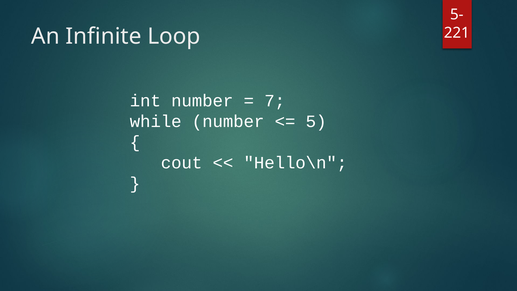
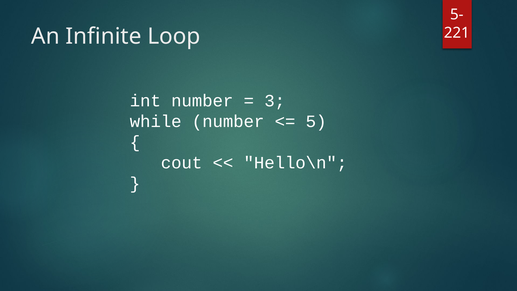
7: 7 -> 3
